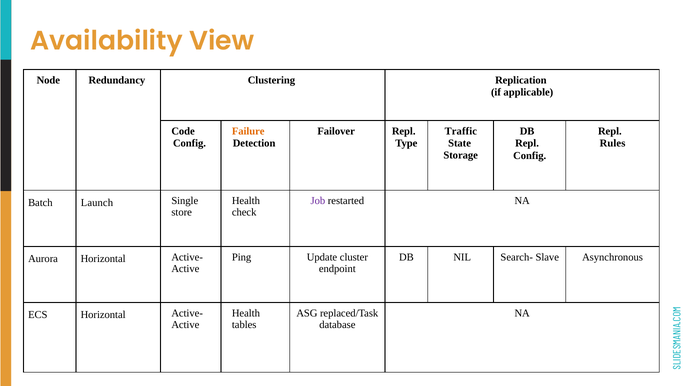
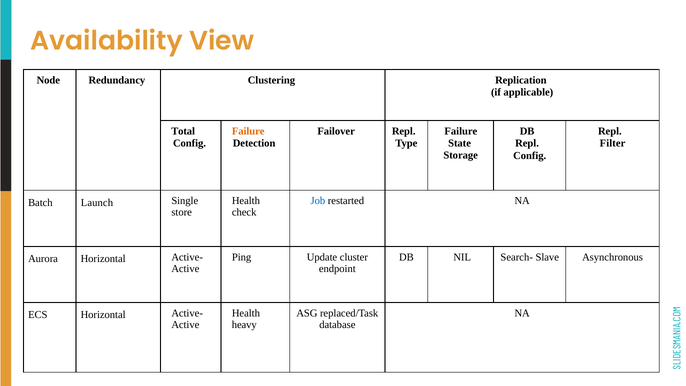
Code: Code -> Total
Traffic at (461, 131): Traffic -> Failure
Rules: Rules -> Filter
Job colour: purple -> blue
tables: tables -> heavy
